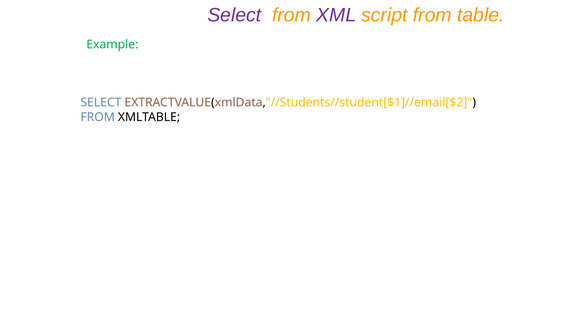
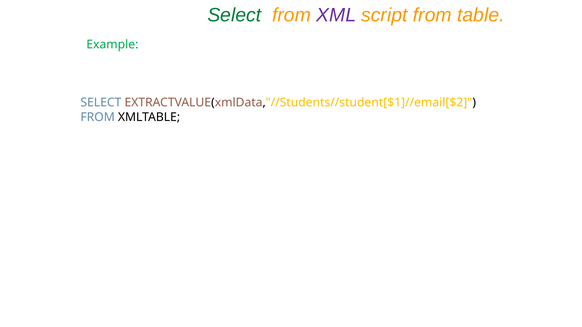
Select at (234, 15) colour: purple -> green
